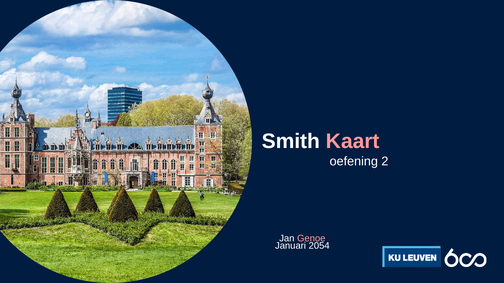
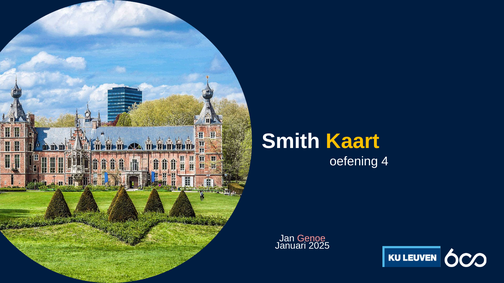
Kaart colour: pink -> yellow
2: 2 -> 4
2054: 2054 -> 2025
